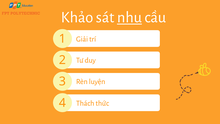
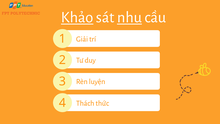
Khảo underline: none -> present
